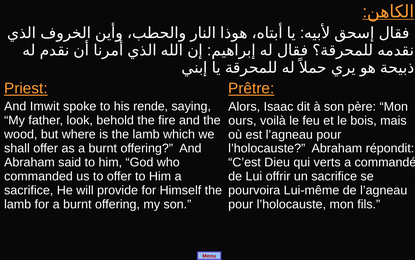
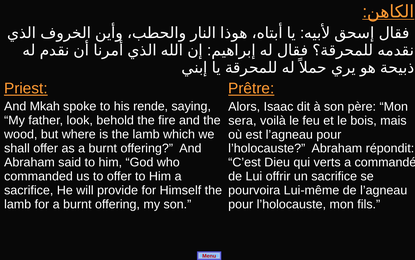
Imwit: Imwit -> Mkah
ours: ours -> sera
